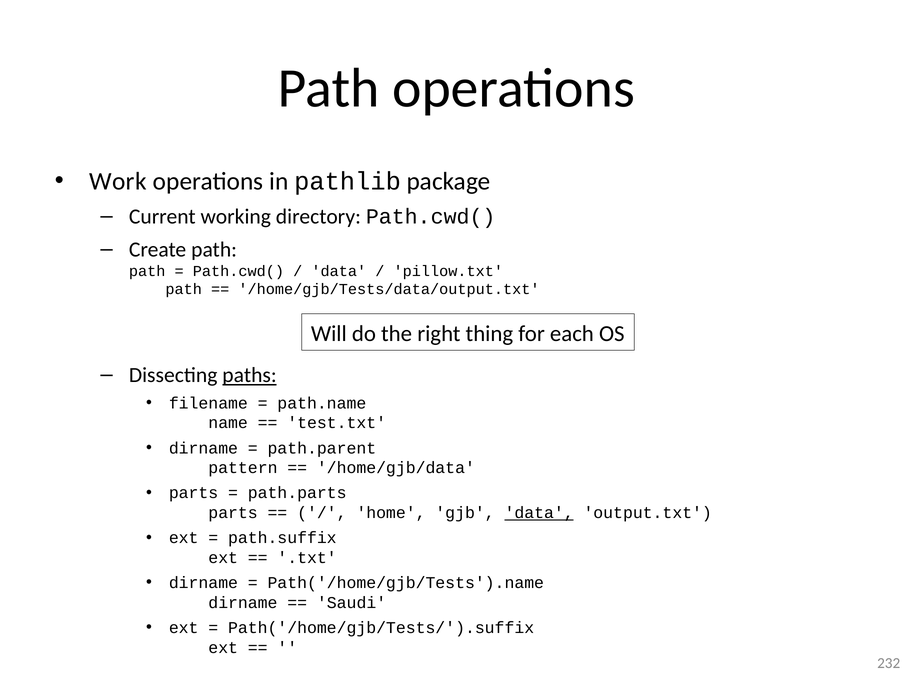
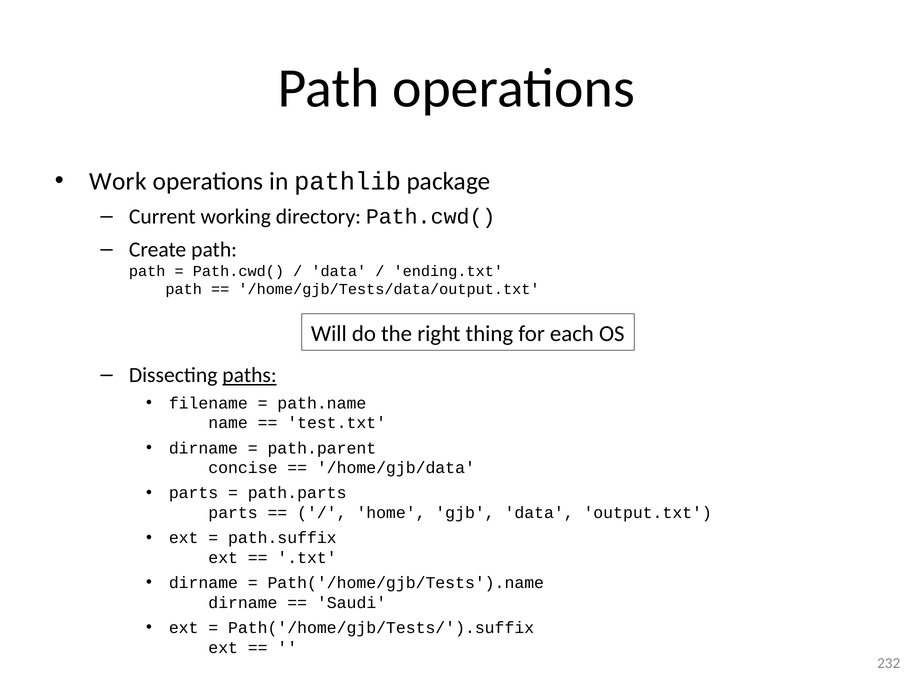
pillow.txt: pillow.txt -> ending.txt
pattern: pattern -> concise
data at (539, 513) underline: present -> none
